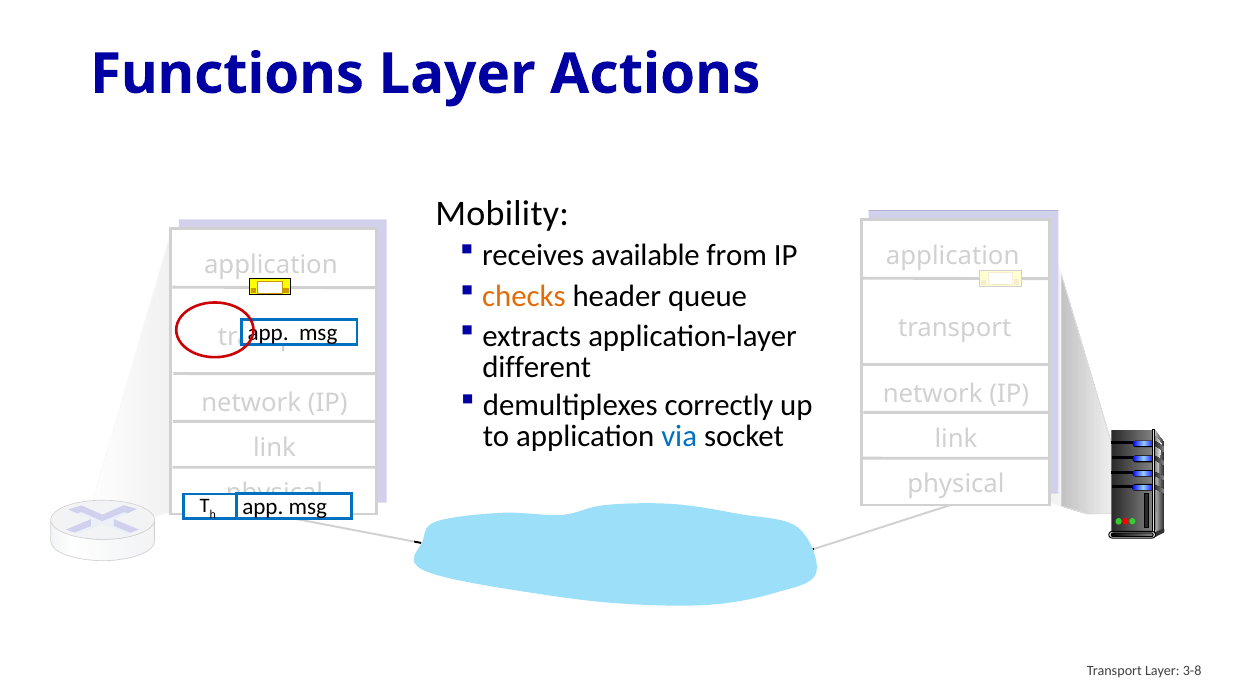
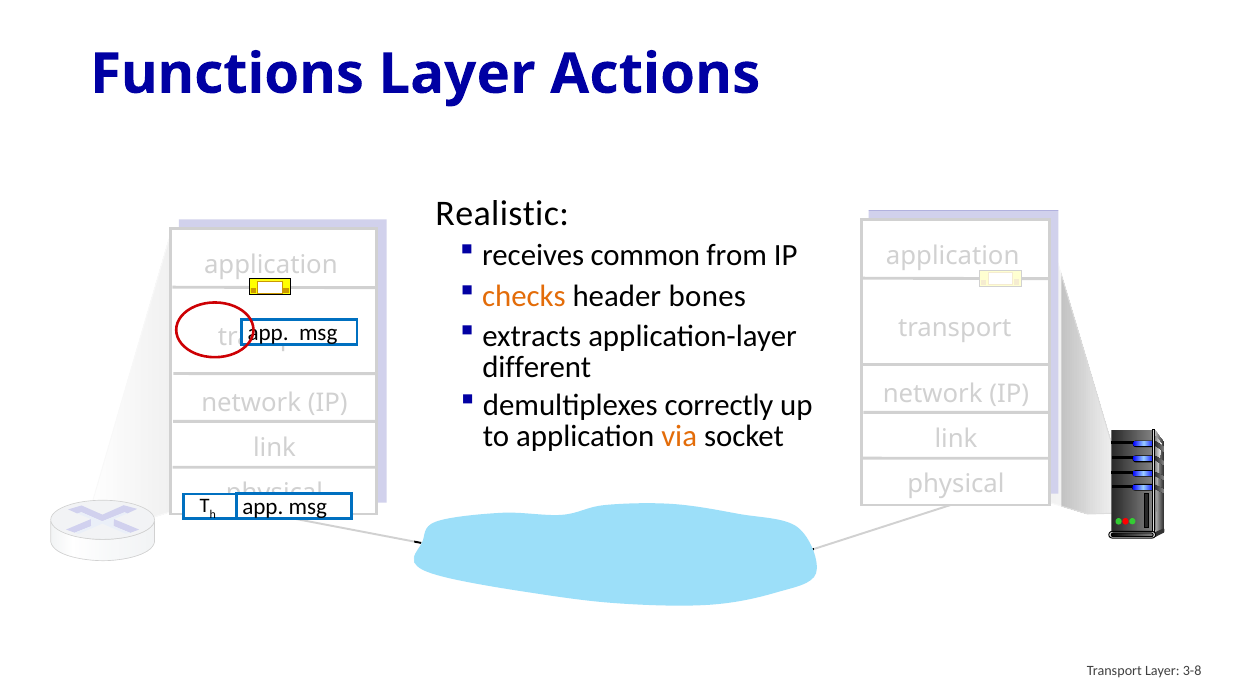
Mobility: Mobility -> Realistic
available: available -> common
queue: queue -> bones
via colour: blue -> orange
